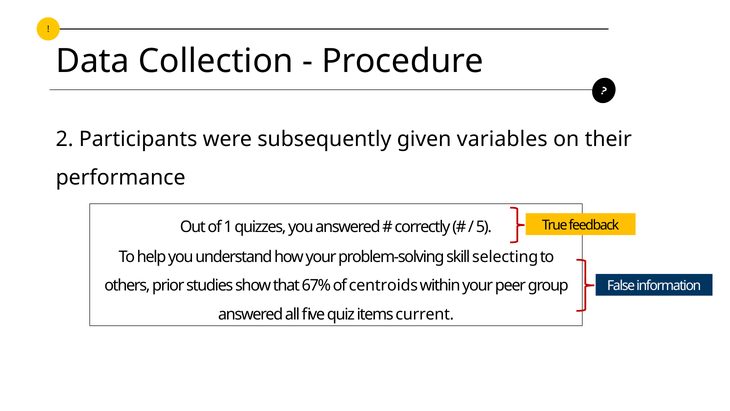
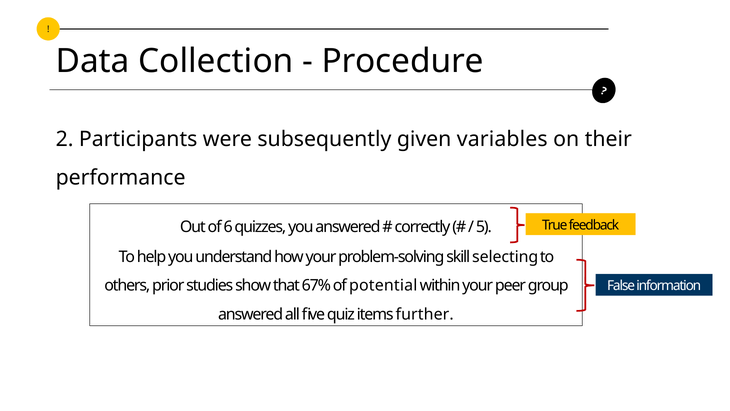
1: 1 -> 6
centroids: centroids -> potential
current: current -> further
